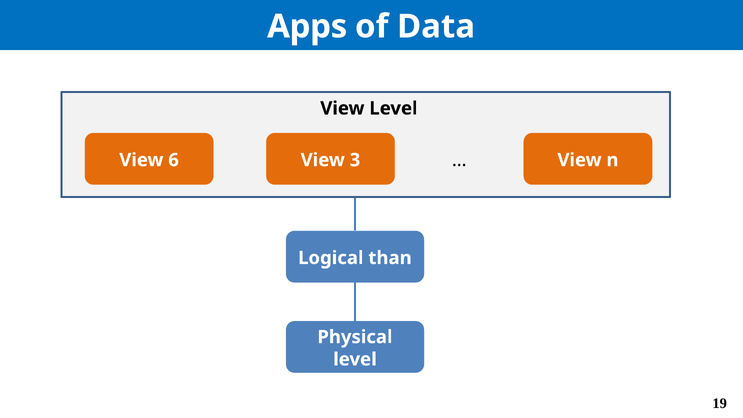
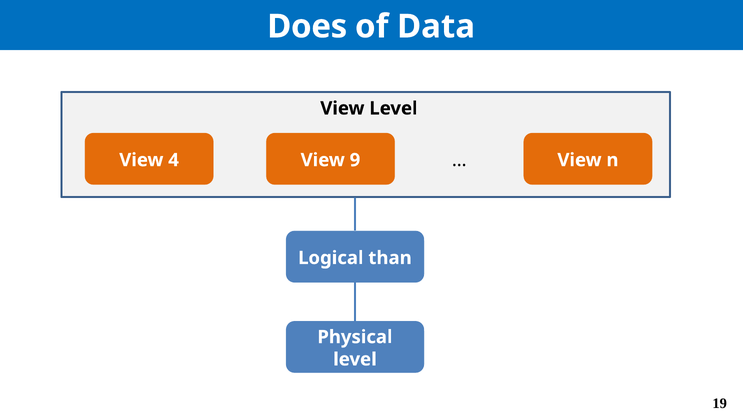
Apps: Apps -> Does
6: 6 -> 4
3: 3 -> 9
